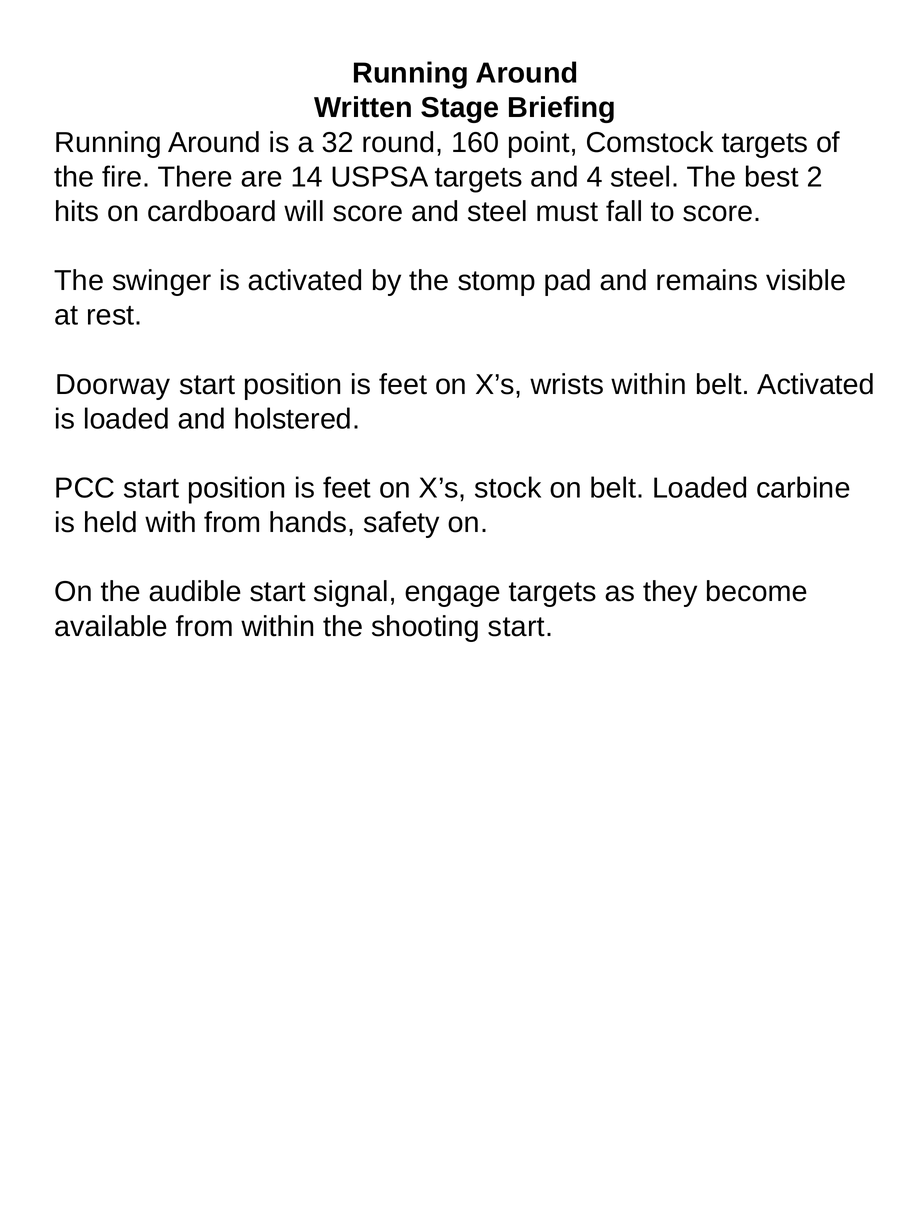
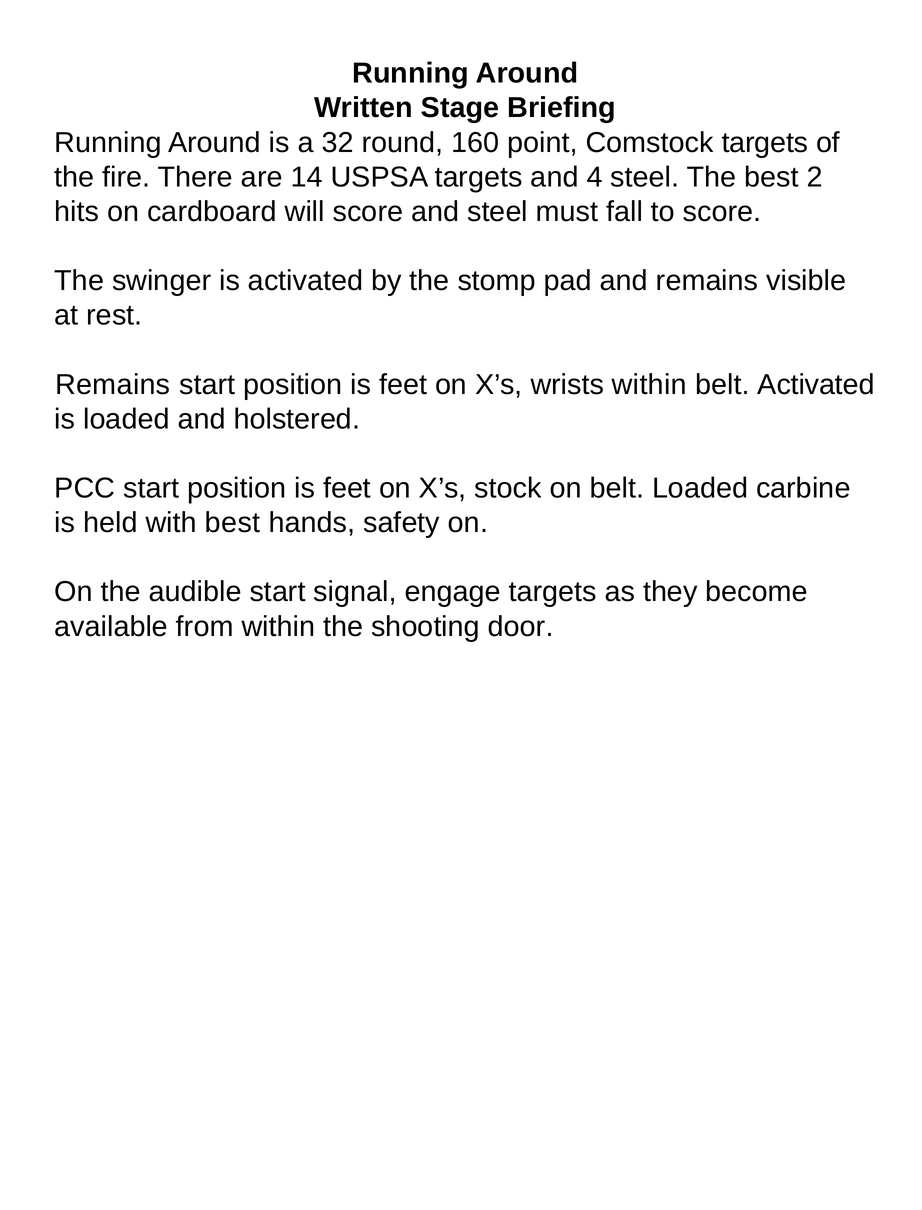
Doorway at (113, 385): Doorway -> Remains
with from: from -> best
shooting start: start -> door
